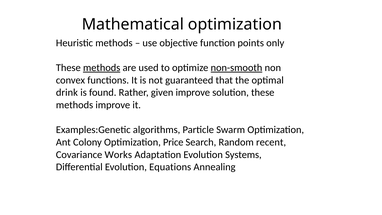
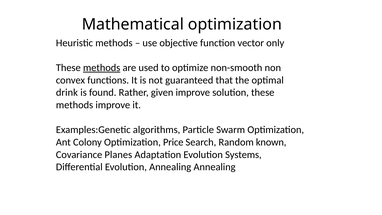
points: points -> vector
non-smooth underline: present -> none
recent: recent -> known
Works: Works -> Planes
Evolution Equations: Equations -> Annealing
